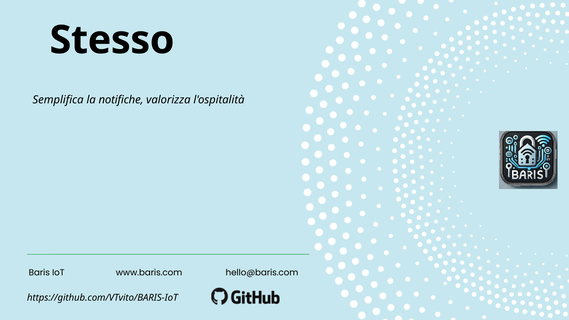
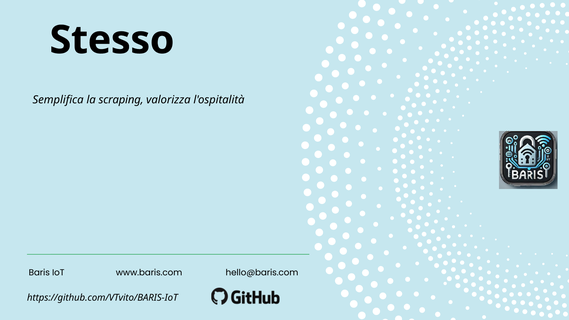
notifiche: notifiche -> scraping
